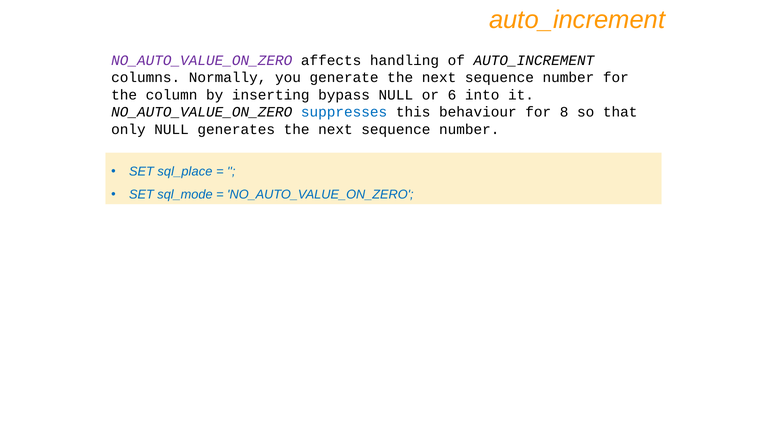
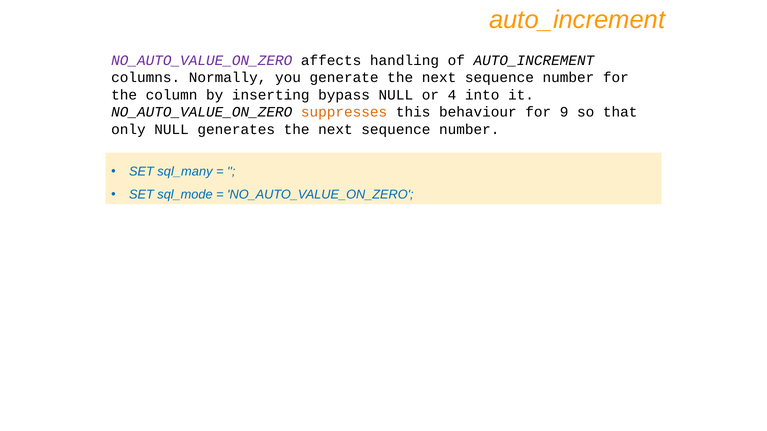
6: 6 -> 4
suppresses colour: blue -> orange
8: 8 -> 9
sql_place: sql_place -> sql_many
